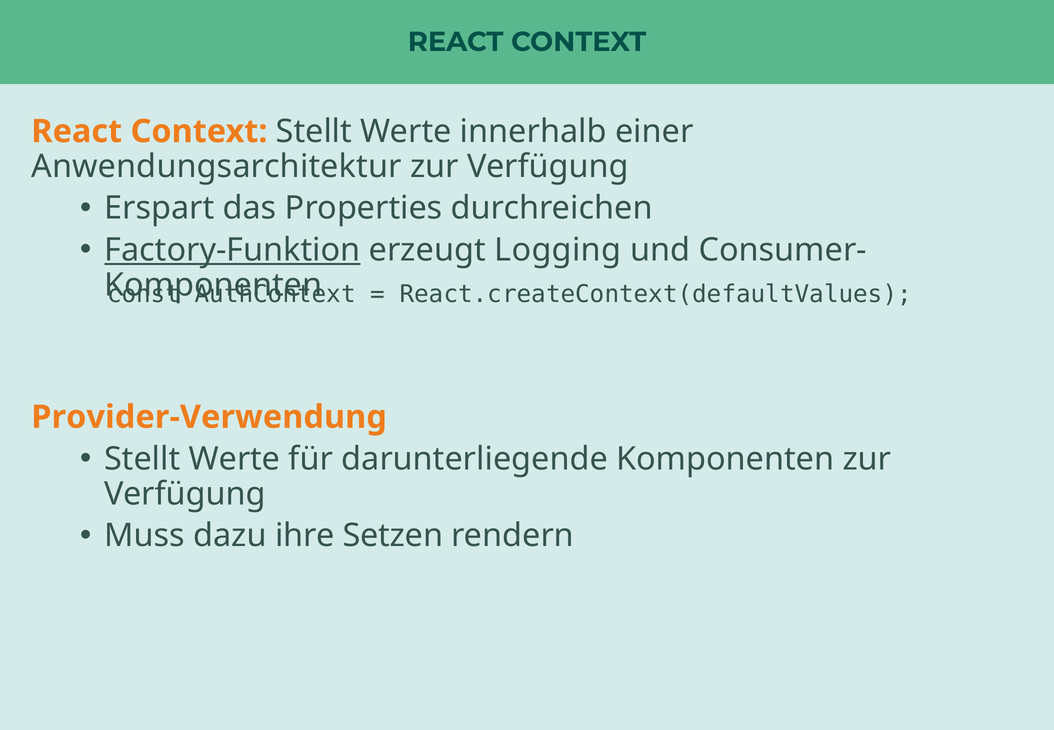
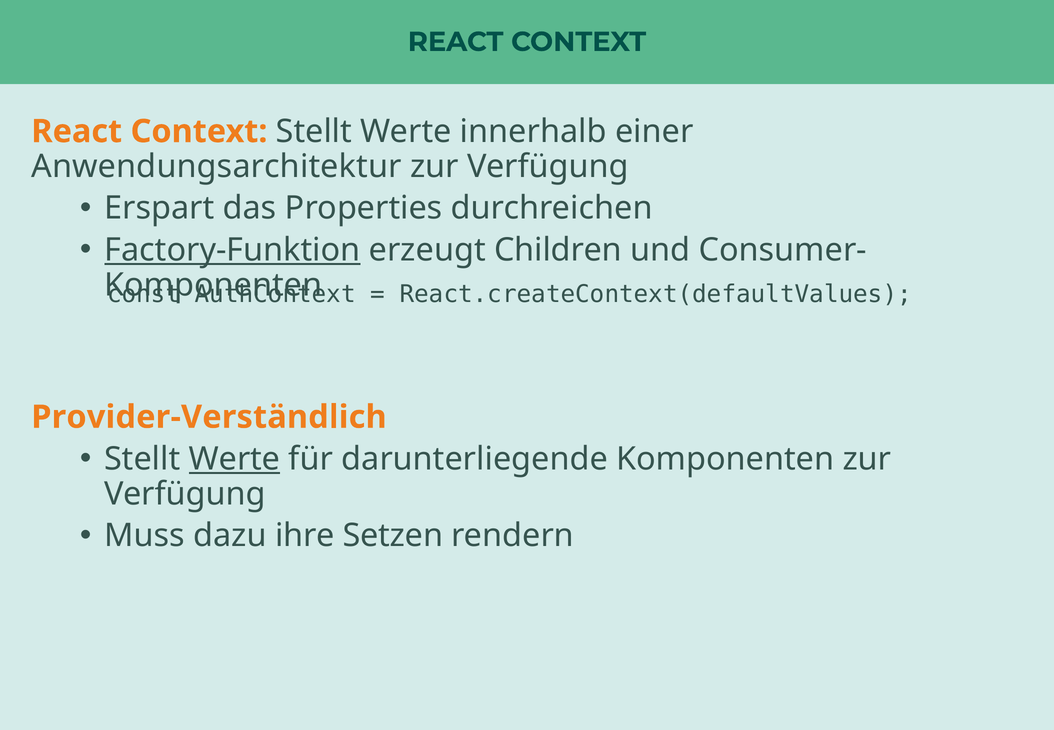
Logging: Logging -> Children
Provider-Verwendung: Provider-Verwendung -> Provider-Verständlich
Werte at (235, 459) underline: none -> present
